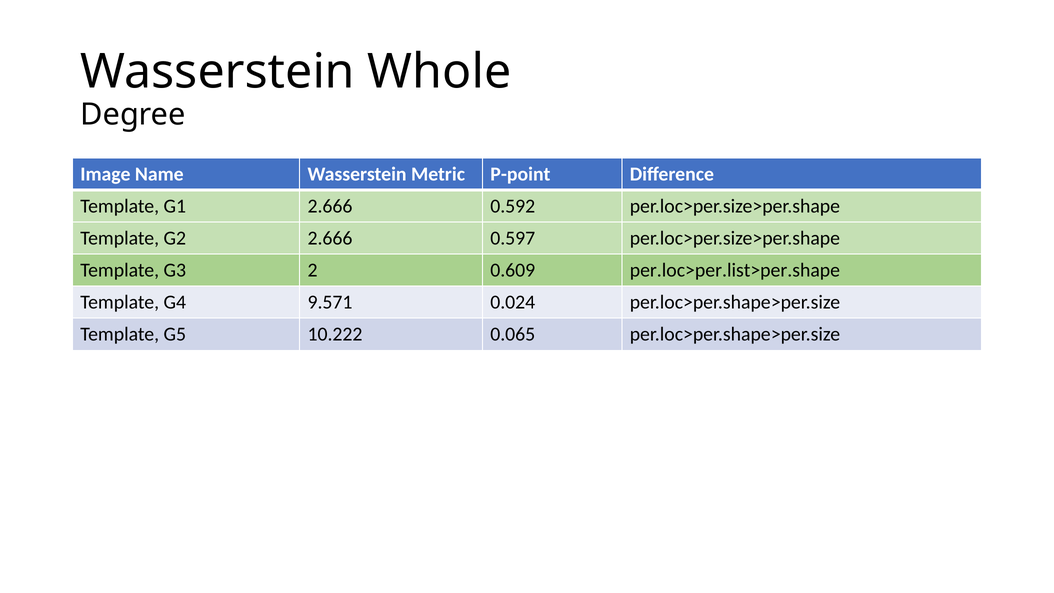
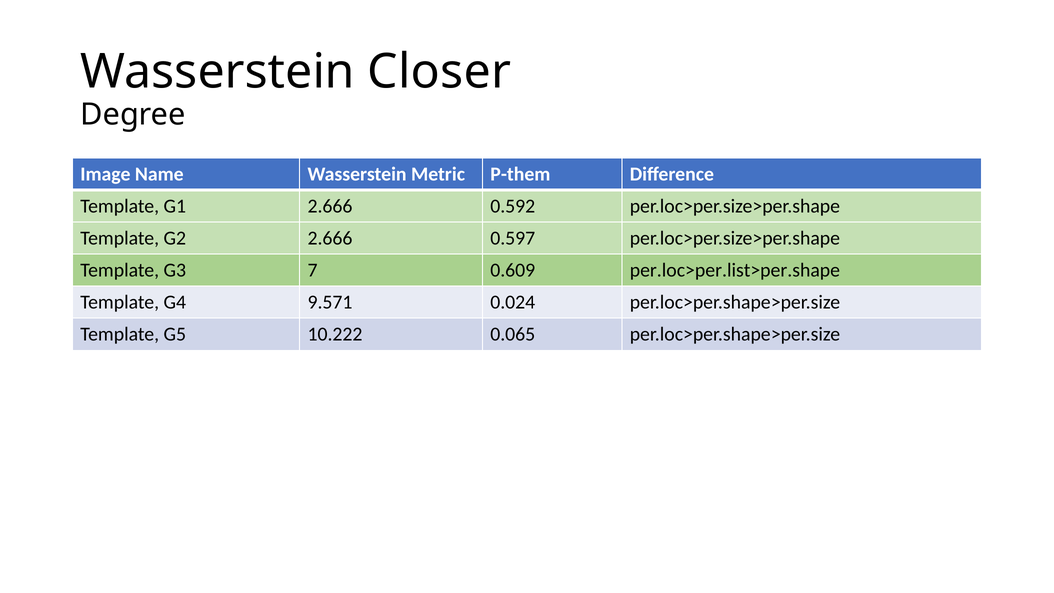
Whole: Whole -> Closer
P-point: P-point -> P-them
2: 2 -> 7
